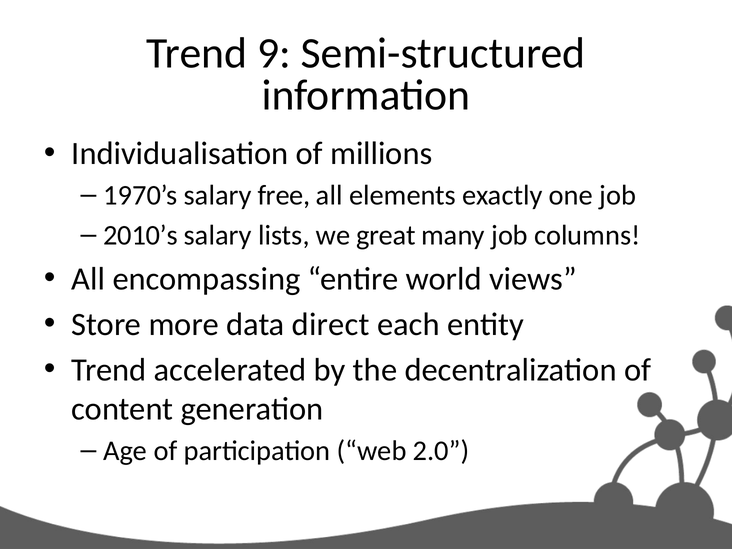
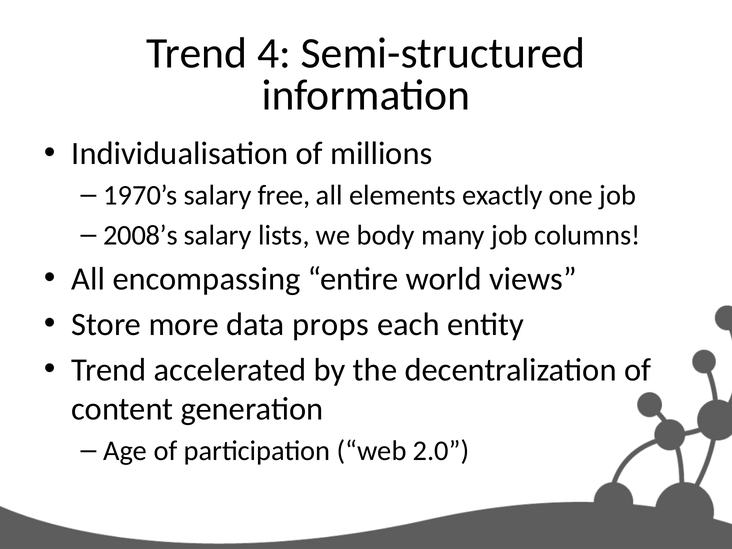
9: 9 -> 4
2010’s: 2010’s -> 2008’s
great: great -> body
direct: direct -> props
